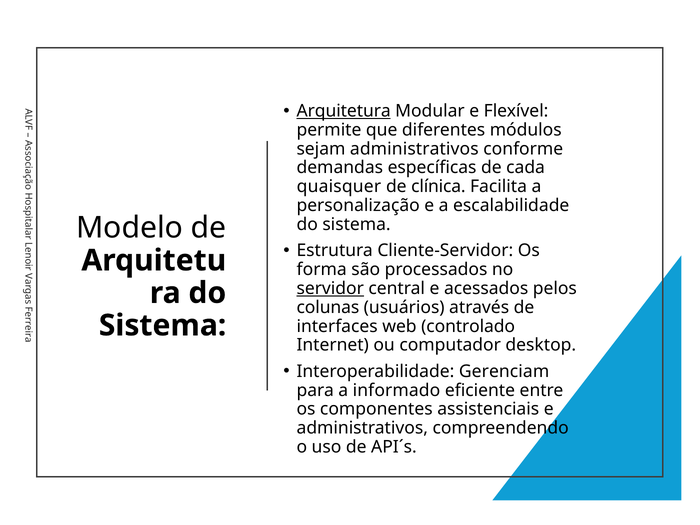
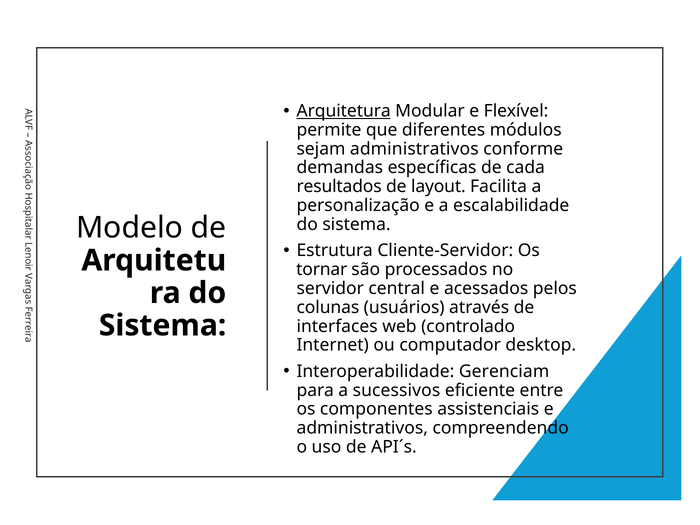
quaisquer: quaisquer -> resultados
clínica: clínica -> layout
forma: forma -> tornar
servidor underline: present -> none
informado: informado -> sucessivos
